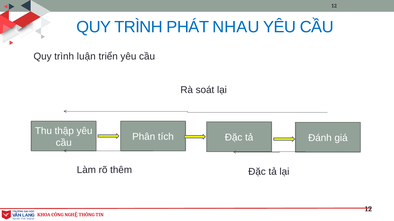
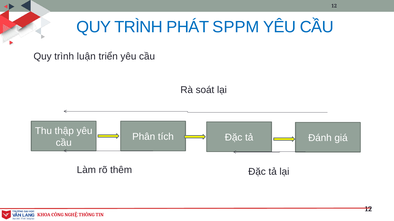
NHAU: NHAU -> SPPM
